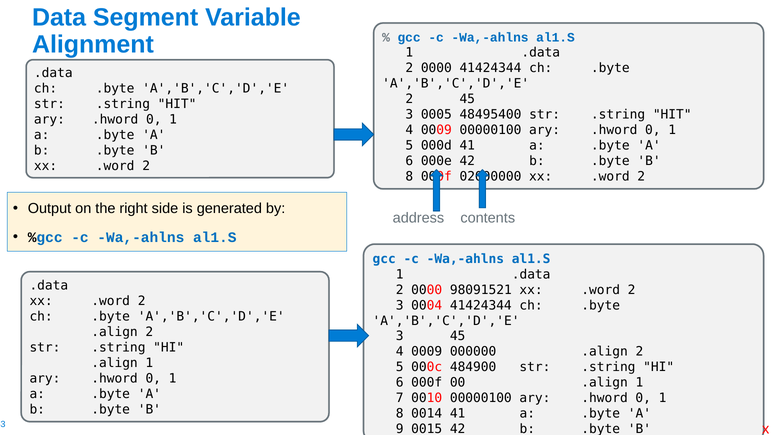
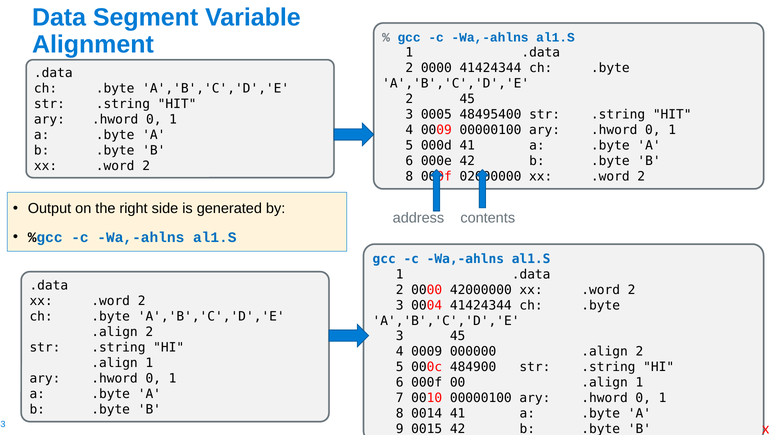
98091521: 98091521 -> 42000000
